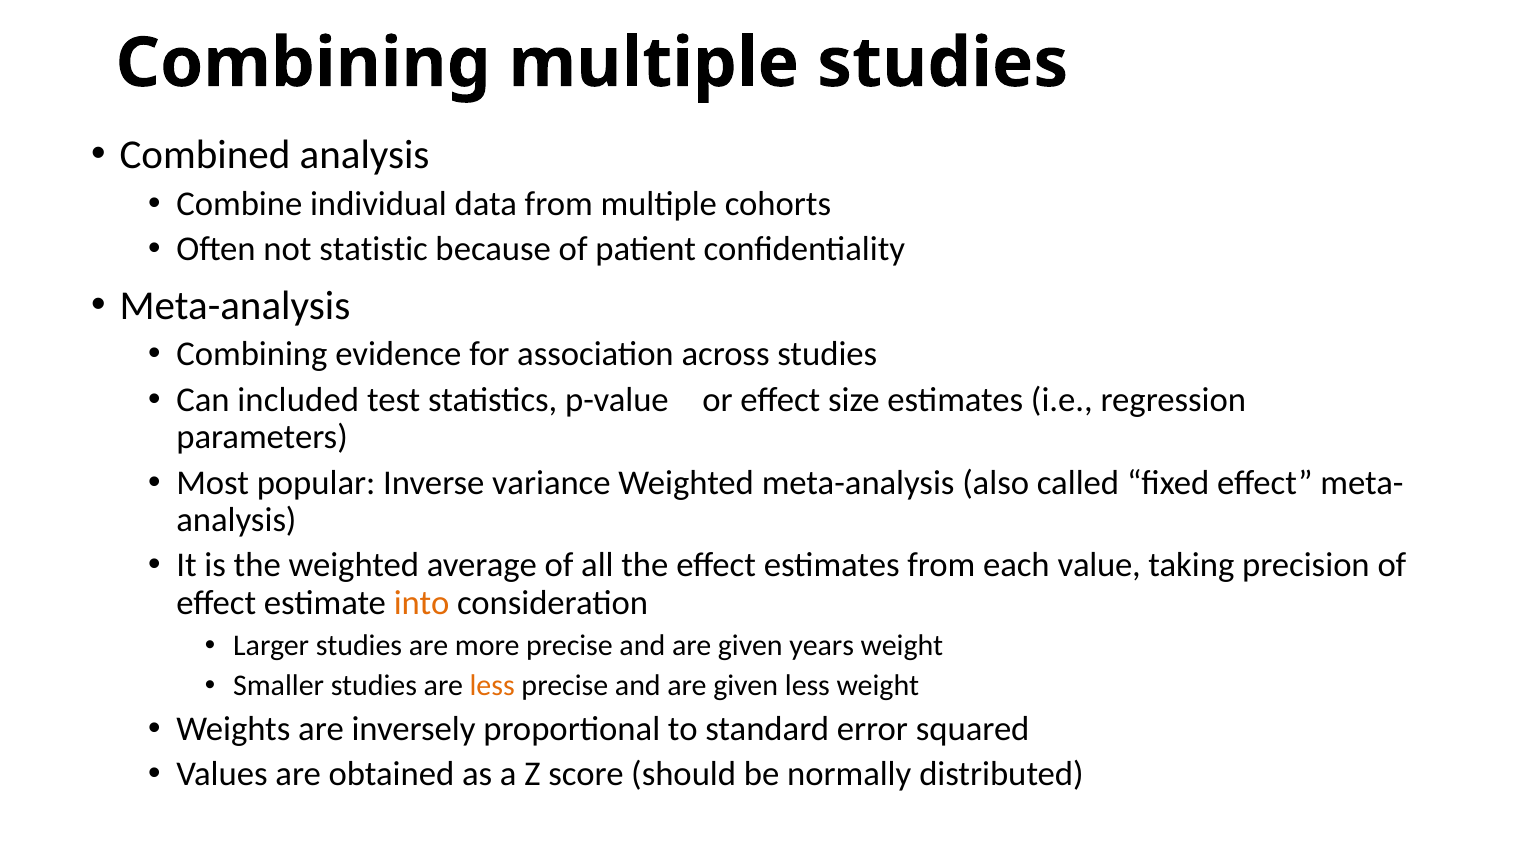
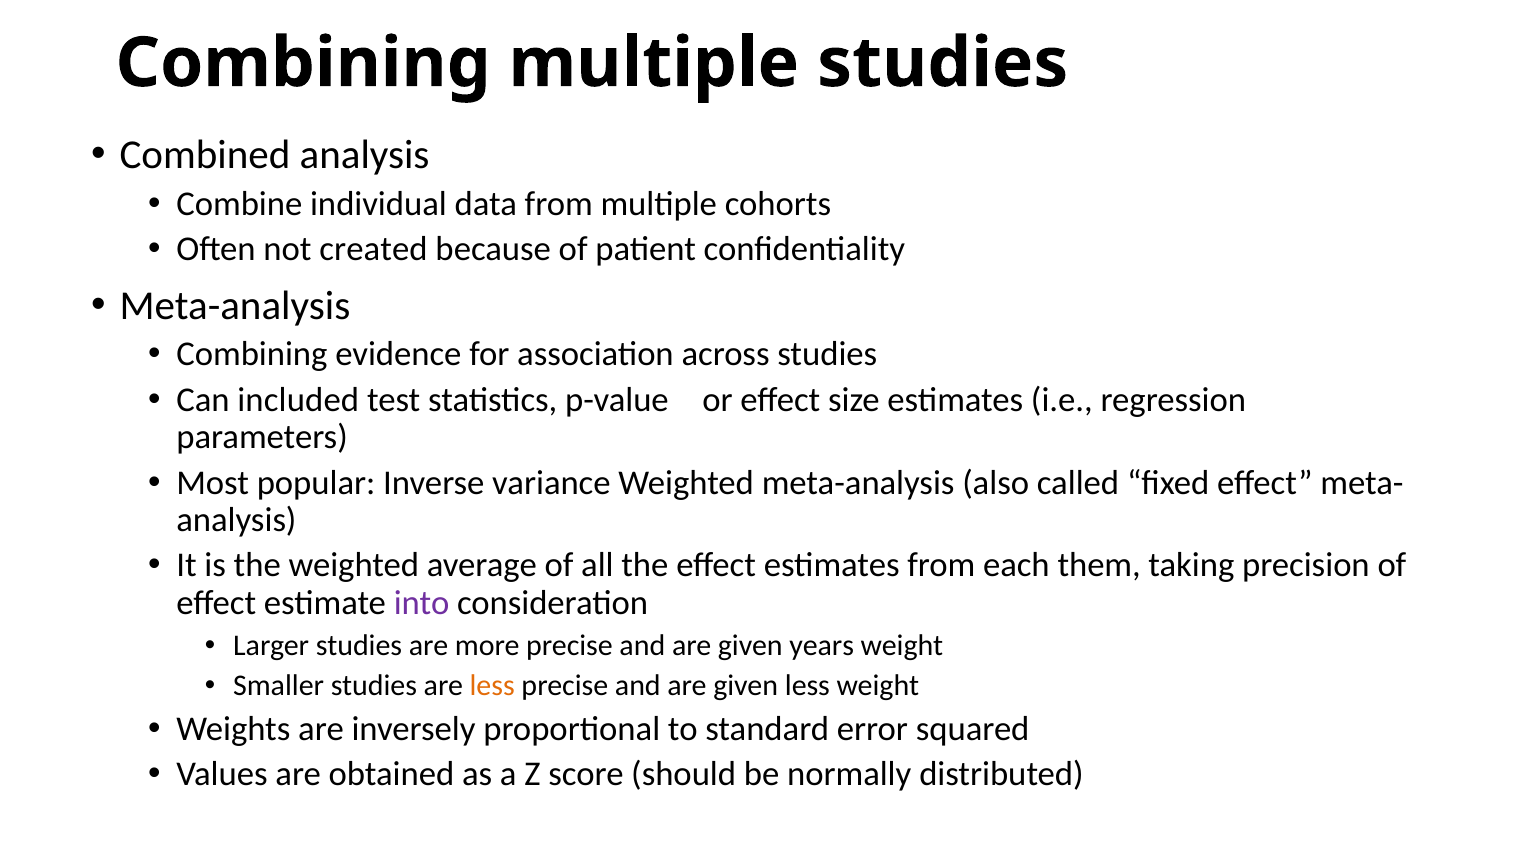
statistic: statistic -> created
value: value -> them
into colour: orange -> purple
